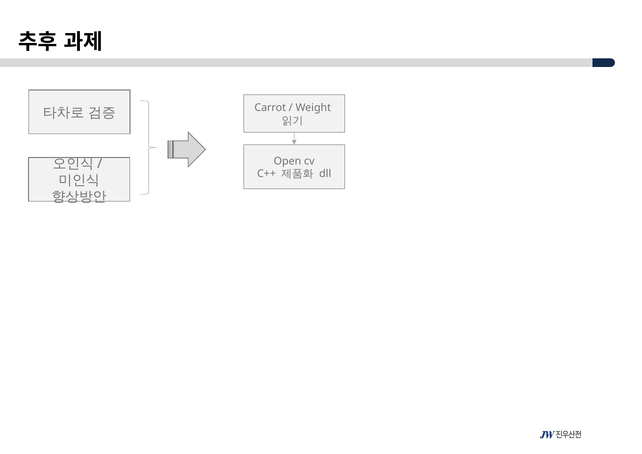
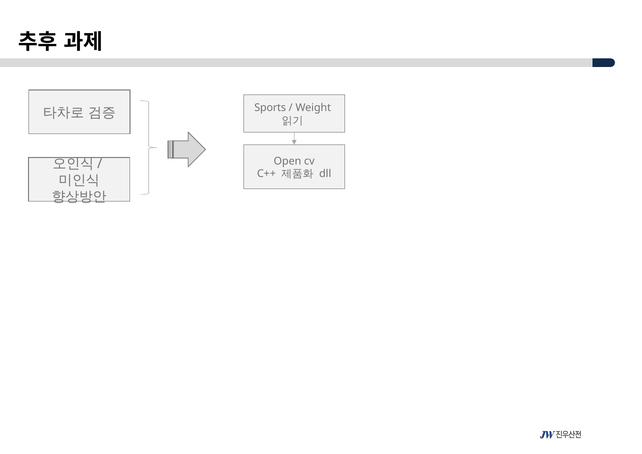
Carrot: Carrot -> Sports
